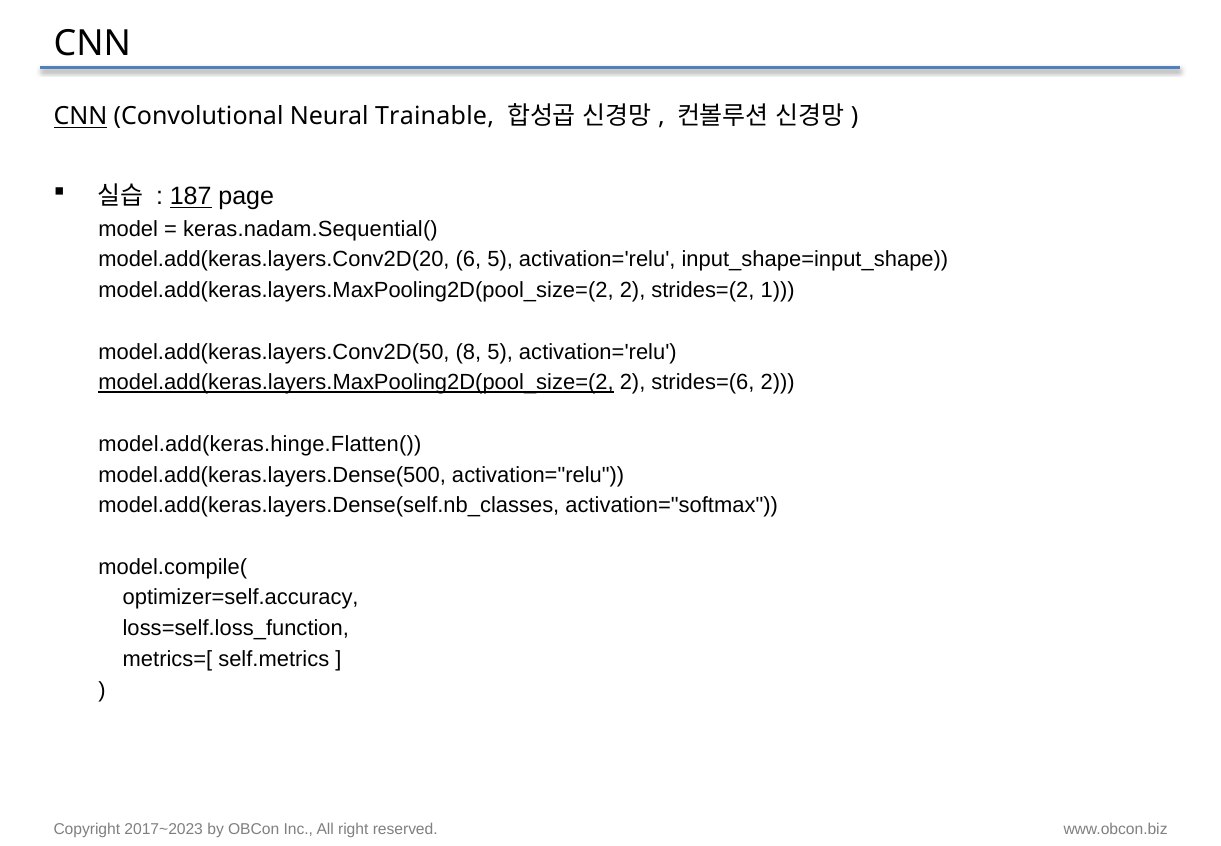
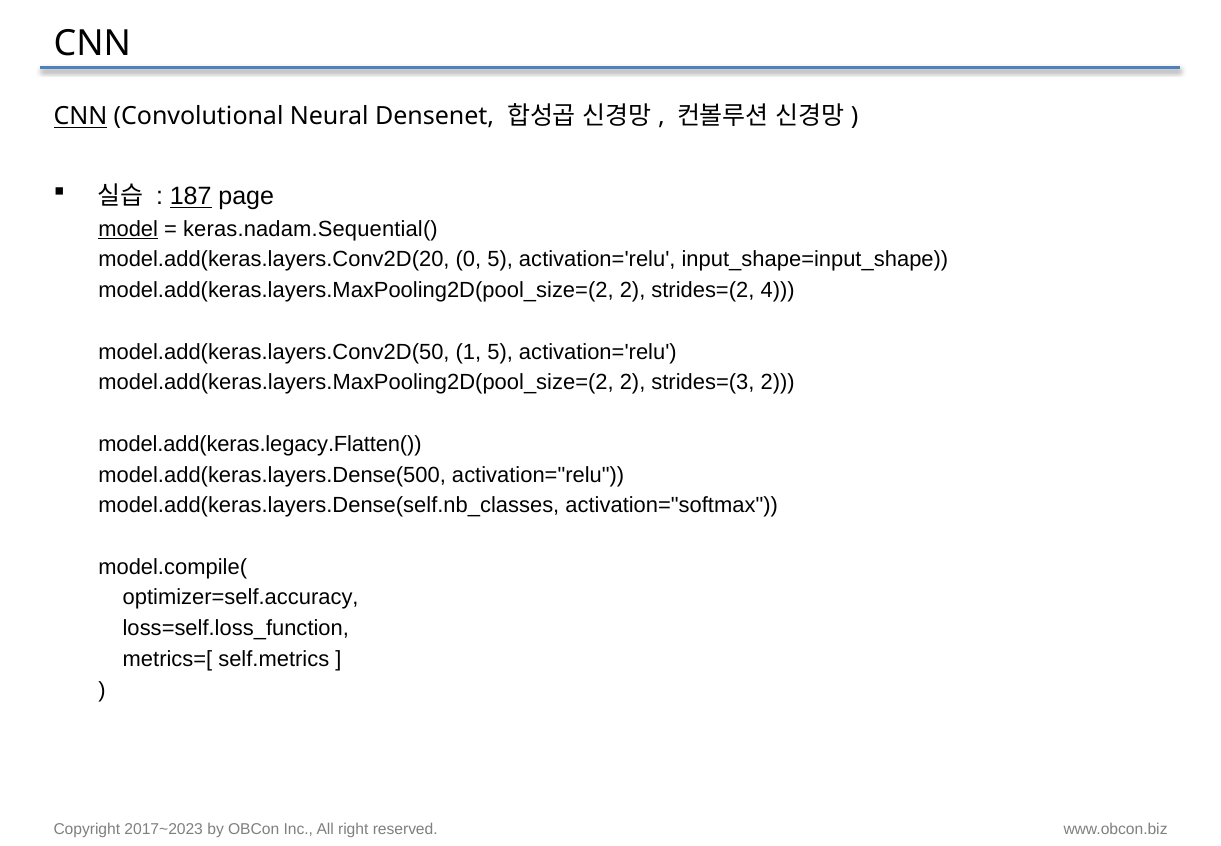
Trainable: Trainable -> Densenet
model underline: none -> present
6: 6 -> 0
1: 1 -> 4
8: 8 -> 1
model.add(keras.layers.MaxPooling2D(pool_size=(2 at (356, 382) underline: present -> none
strides=(6: strides=(6 -> strides=(3
model.add(keras.hinge.Flatten(: model.add(keras.hinge.Flatten( -> model.add(keras.legacy.Flatten(
